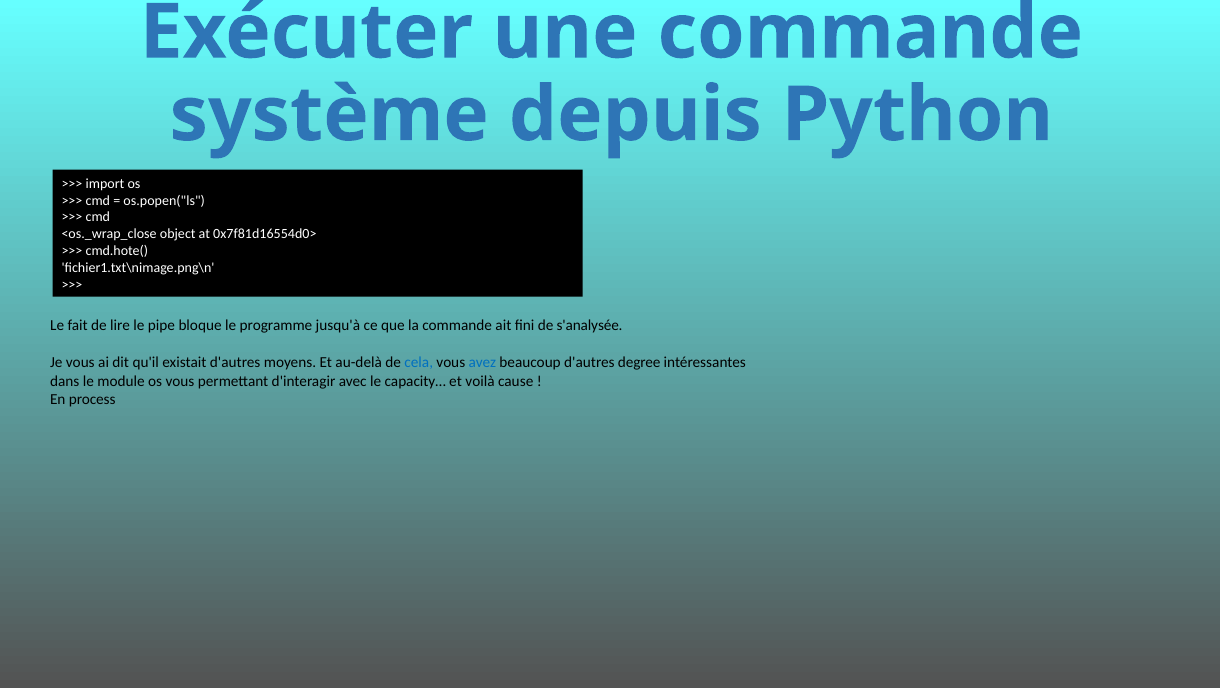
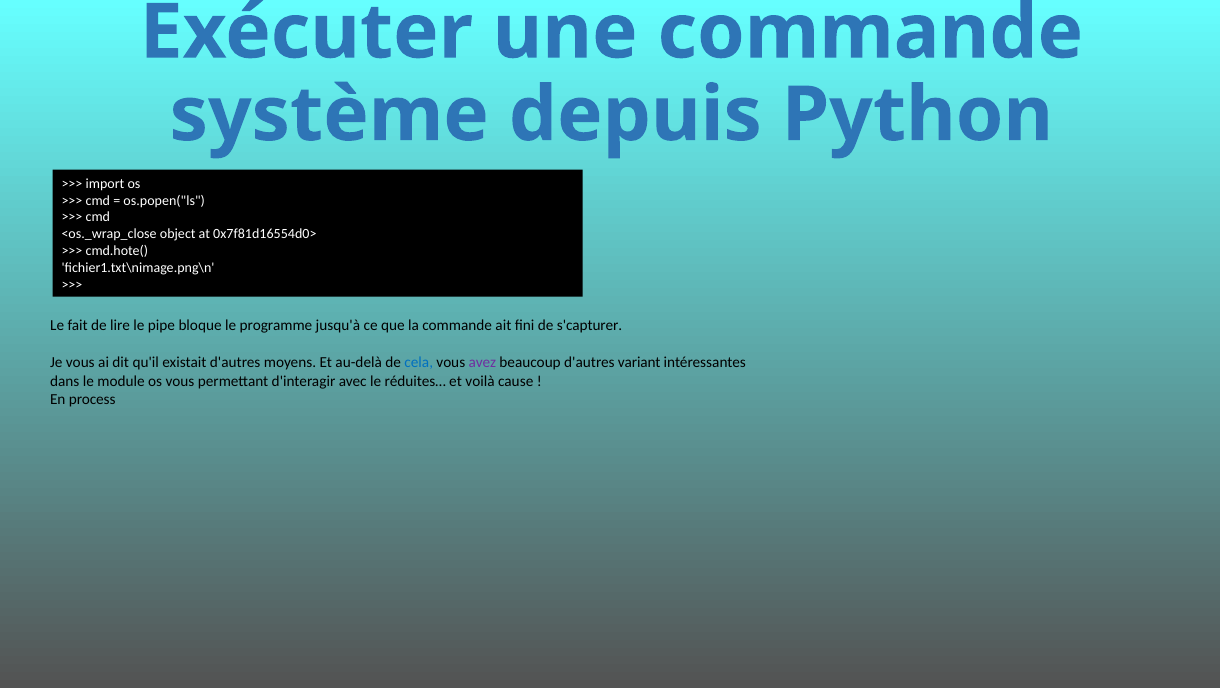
s'analysée: s'analysée -> s'capturer
avez colour: blue -> purple
degree: degree -> variant
capacity…: capacity… -> réduites…
